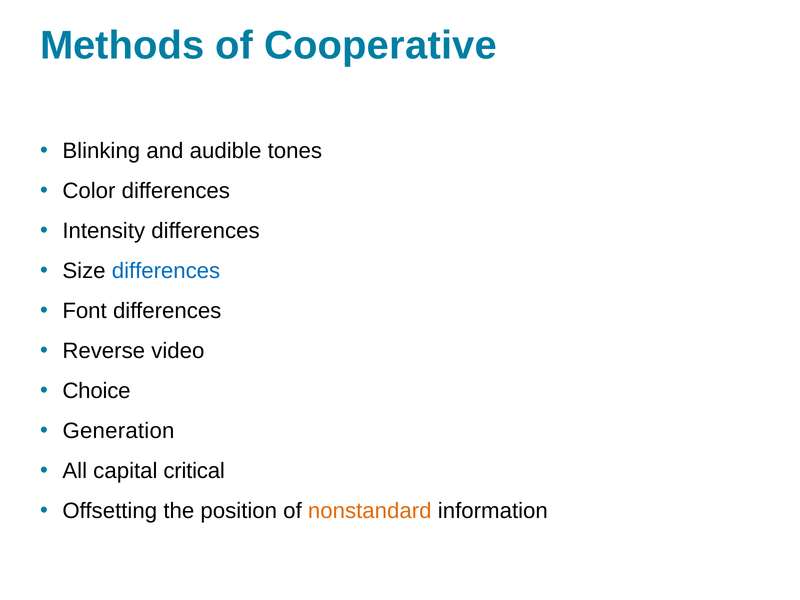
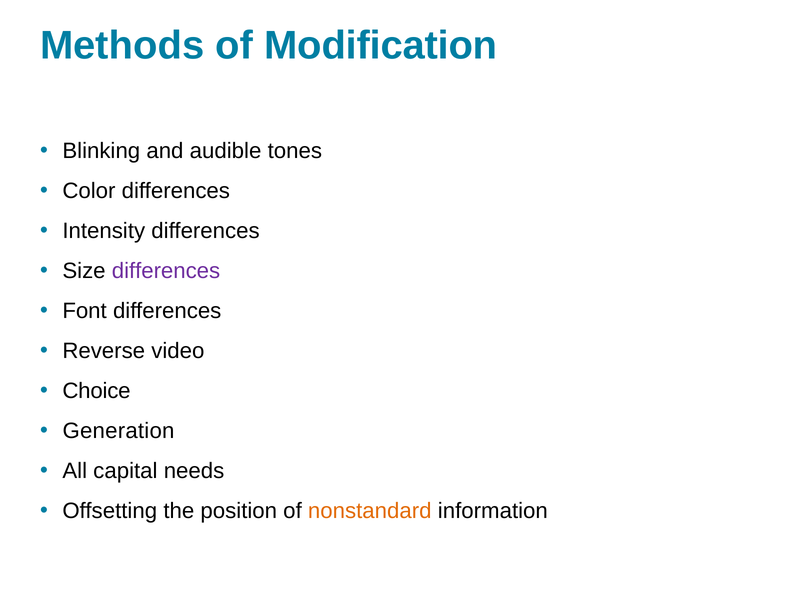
Cooperative: Cooperative -> Modification
differences at (166, 271) colour: blue -> purple
critical: critical -> needs
